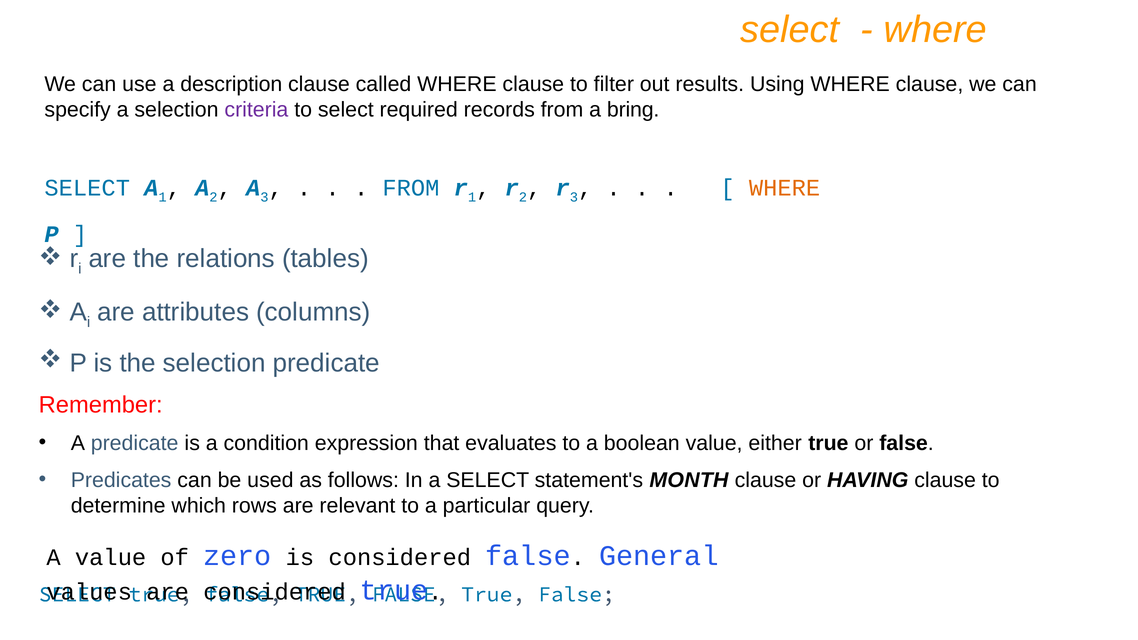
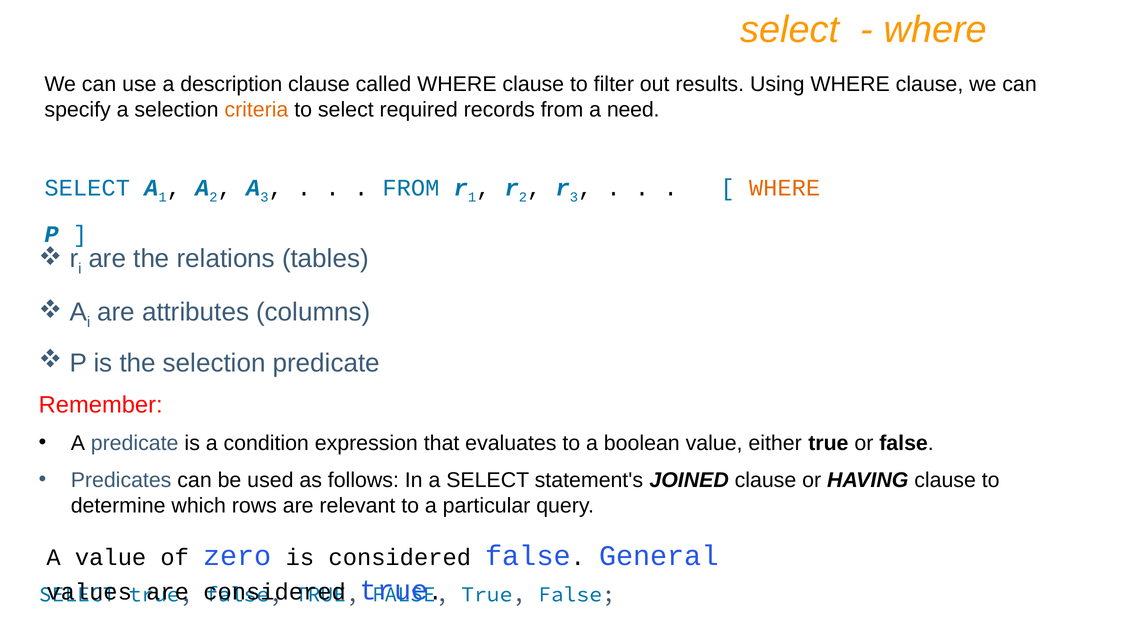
criteria colour: purple -> orange
bring: bring -> need
MONTH: MONTH -> JOINED
